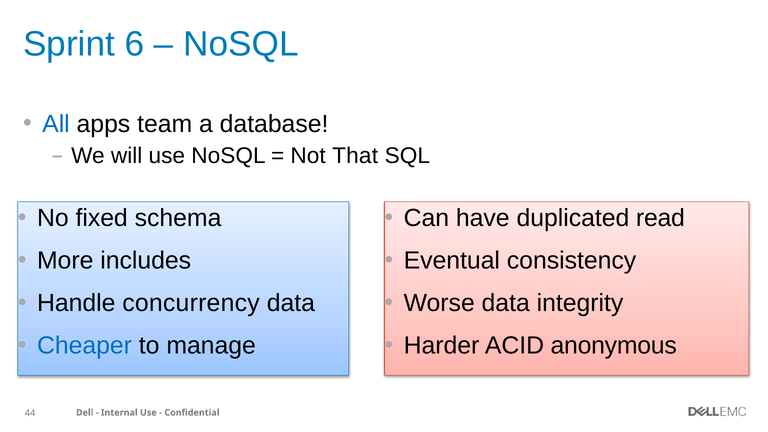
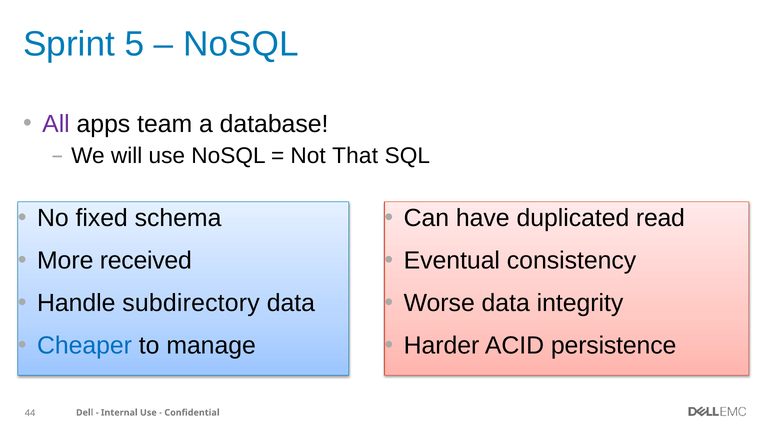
6: 6 -> 5
All colour: blue -> purple
includes: includes -> received
concurrency: concurrency -> subdirectory
anonymous: anonymous -> persistence
